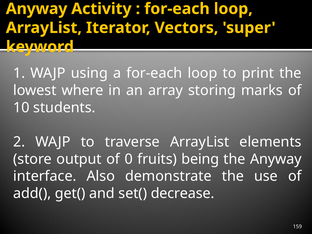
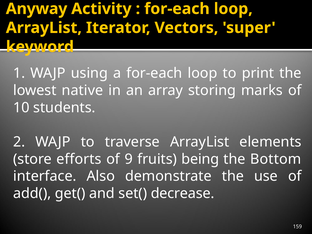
where: where -> native
output: output -> efforts
0: 0 -> 9
the Anyway: Anyway -> Bottom
